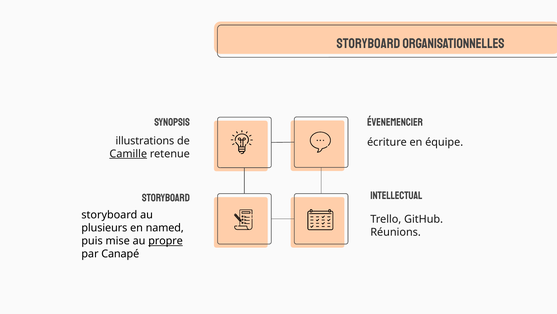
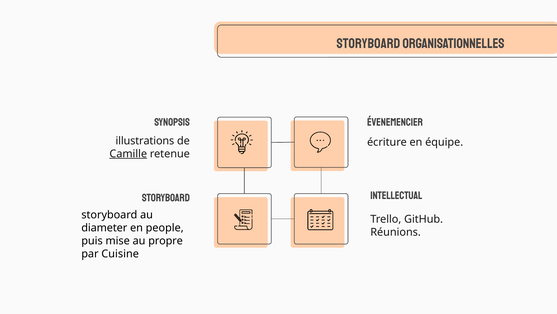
plusieurs: plusieurs -> diameter
named: named -> people
propre underline: present -> none
Canapé: Canapé -> Cuisine
